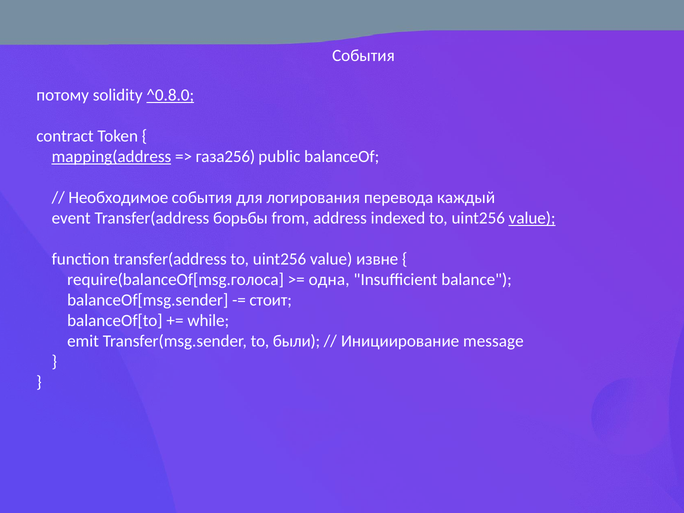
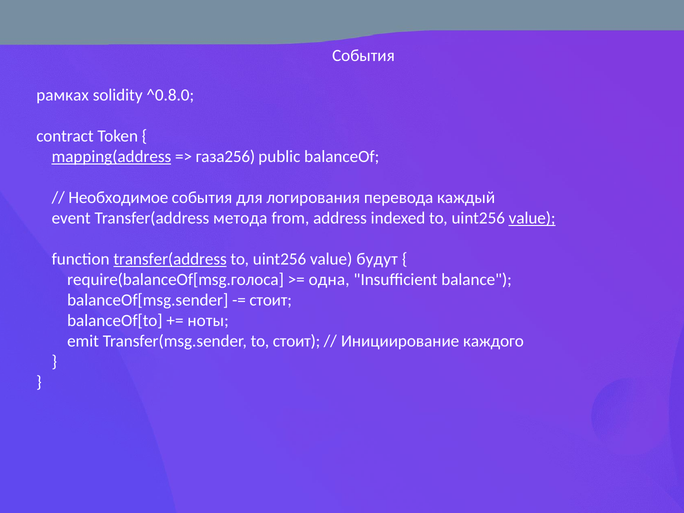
потому: потому -> рамках
^0.8.0 underline: present -> none
борьбы: борьбы -> метода
transfer(address at (170, 259) underline: none -> present
извне: извне -> будут
while: while -> ноты
to были: были -> стоит
message: message -> каждого
